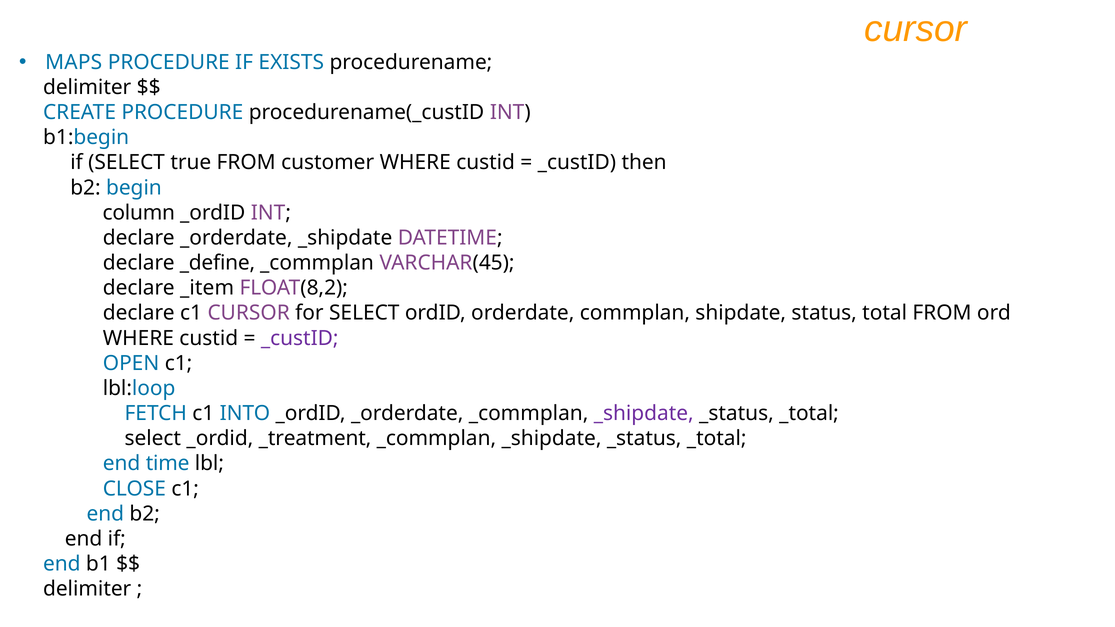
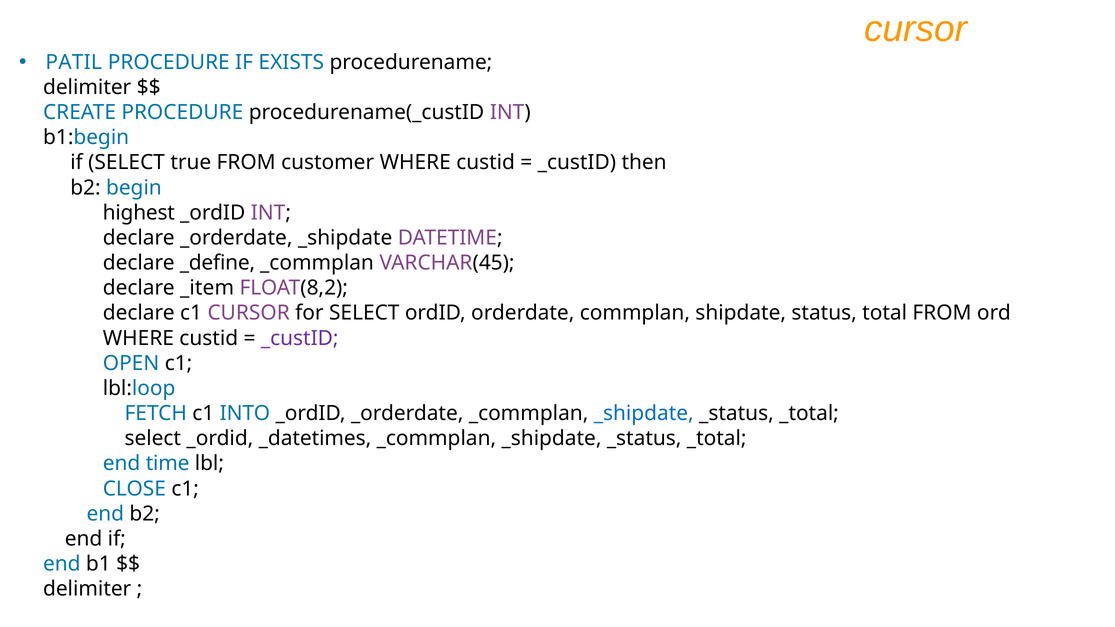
MAPS: MAPS -> PATIL
column: column -> highest
_shipdate at (644, 413) colour: purple -> blue
_treatment: _treatment -> _datetimes
